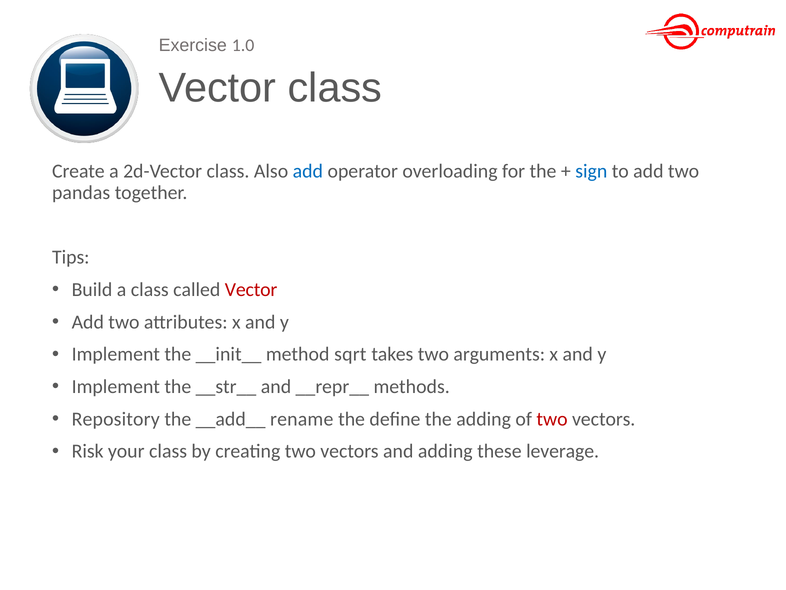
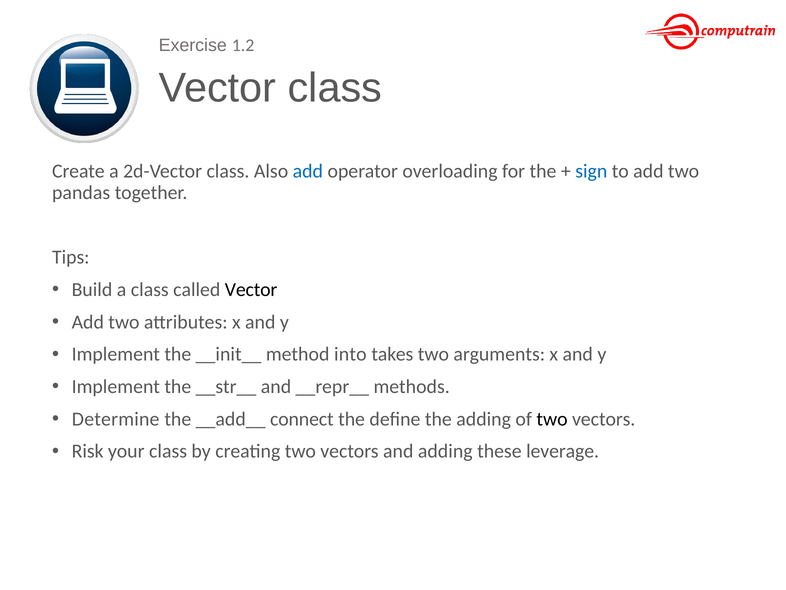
1.0: 1.0 -> 1.2
Vector at (251, 289) colour: red -> black
sqrt: sqrt -> into
Repository: Repository -> Determine
rename: rename -> connect
two at (552, 419) colour: red -> black
